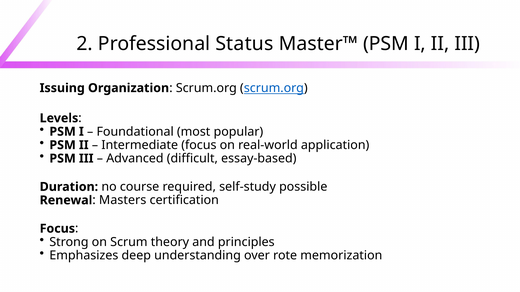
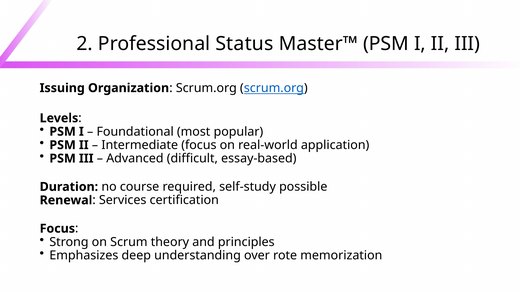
Masters: Masters -> Services
